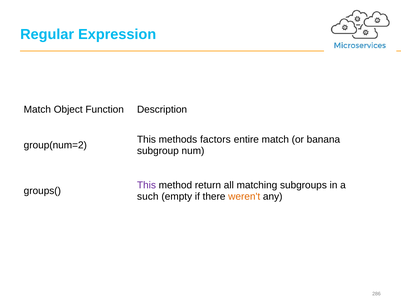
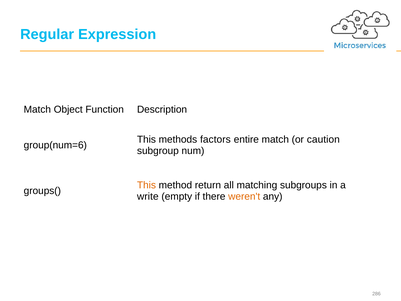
banana: banana -> caution
group(num=2: group(num=2 -> group(num=6
This at (146, 185) colour: purple -> orange
such: such -> write
